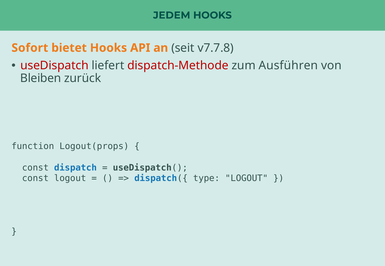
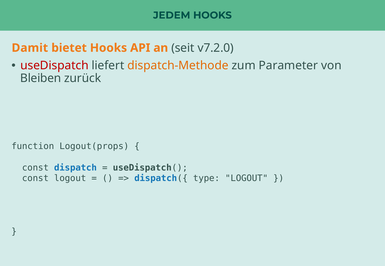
Sofort: Sofort -> Damit
v7.7.8: v7.7.8 -> v7.2.0
dispatch-Methode colour: red -> orange
Ausführen: Ausführen -> Parameter
